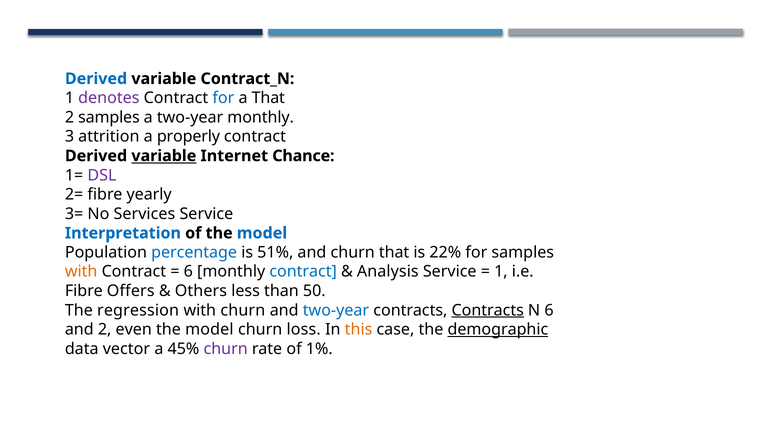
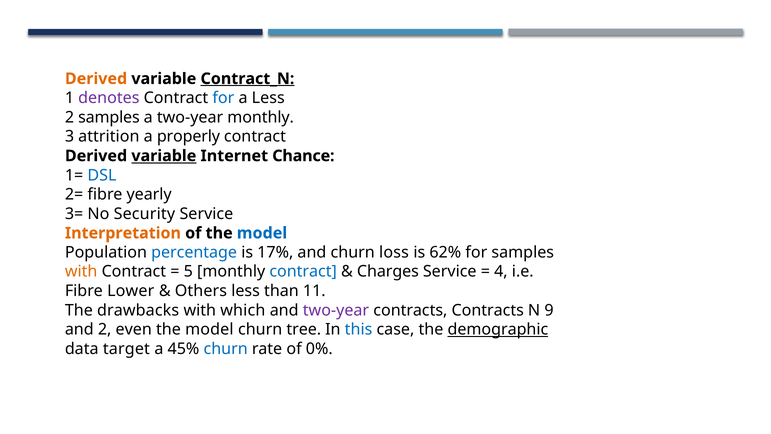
Derived at (96, 79) colour: blue -> orange
Contract_N underline: none -> present
a That: That -> Less
DSL colour: purple -> blue
Services: Services -> Security
Interpretation colour: blue -> orange
51%: 51% -> 17%
churn that: that -> loss
22%: 22% -> 62%
6 at (188, 271): 6 -> 5
Analysis: Analysis -> Charges
1 at (501, 271): 1 -> 4
Offers: Offers -> Lower
50: 50 -> 11
regression: regression -> drawbacks
with churn: churn -> which
two-year at (336, 310) colour: blue -> purple
Contracts at (488, 310) underline: present -> none
N 6: 6 -> 9
loss: loss -> tree
this colour: orange -> blue
vector: vector -> target
churn at (226, 349) colour: purple -> blue
1%: 1% -> 0%
